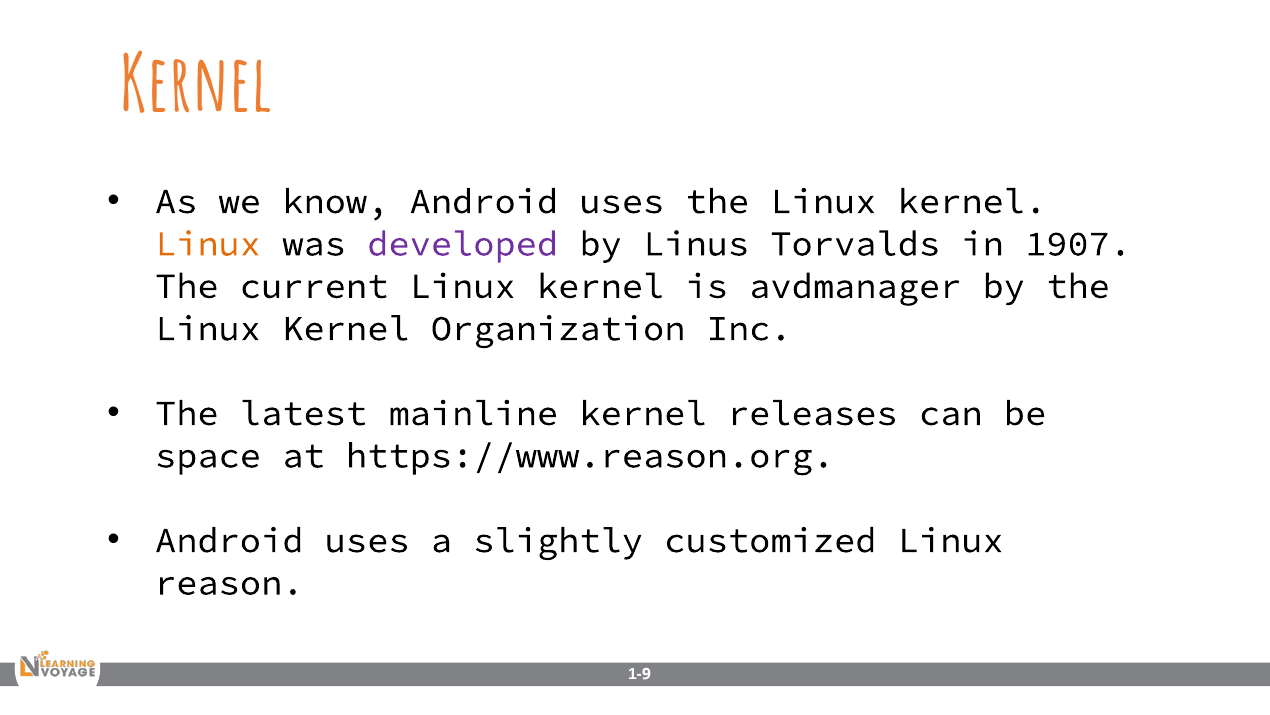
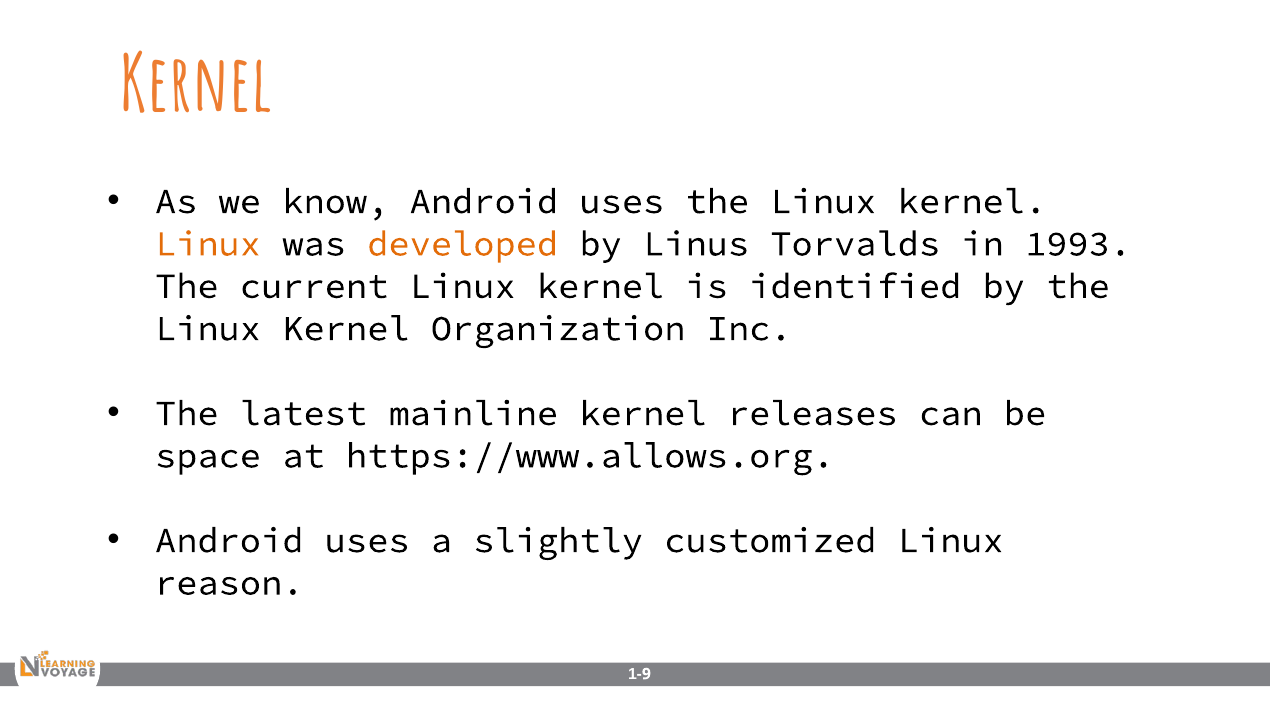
developed colour: purple -> orange
1907: 1907 -> 1993
avdmanager: avdmanager -> identified
https://www.reason.org: https://www.reason.org -> https://www.allows.org
